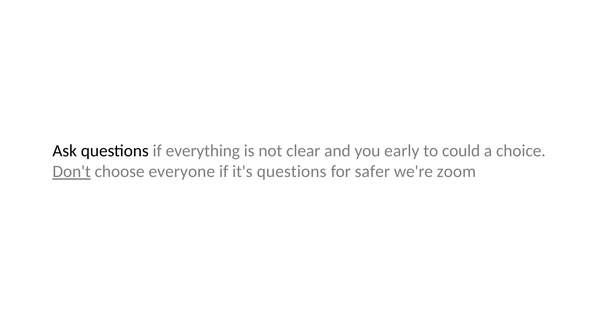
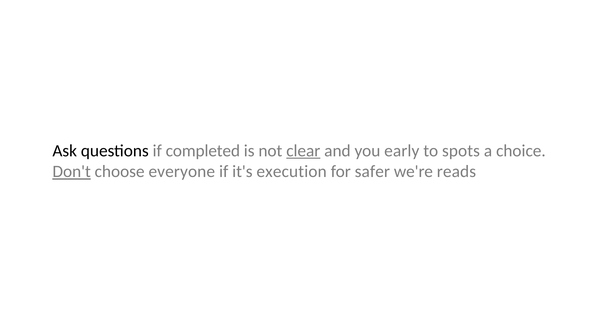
everything: everything -> completed
clear underline: none -> present
could: could -> spots
it's questions: questions -> execution
zoom: zoom -> reads
